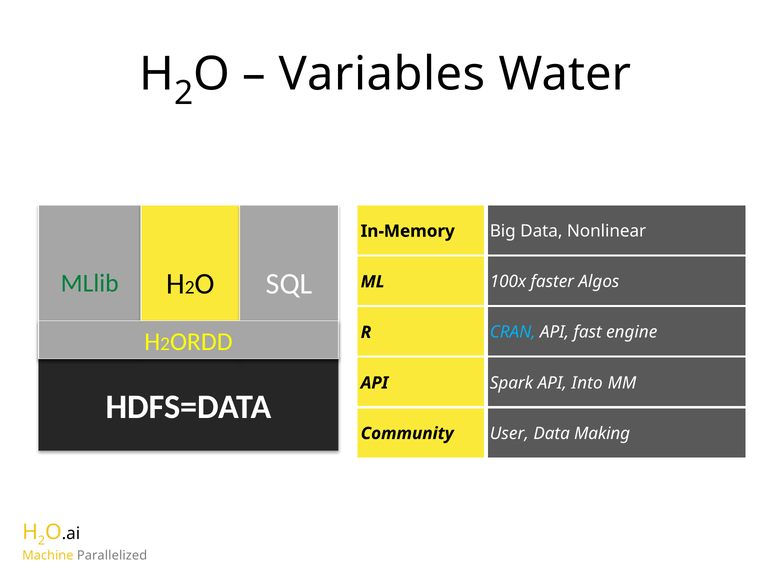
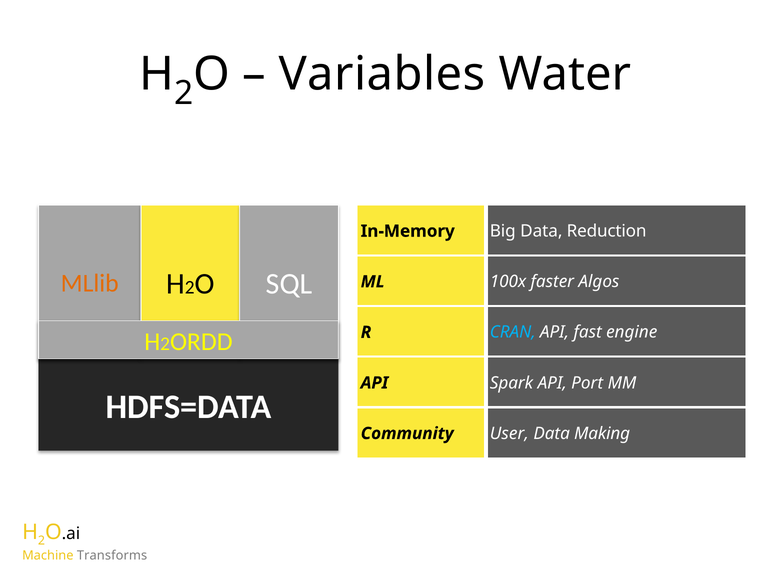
Nonlinear: Nonlinear -> Reduction
MLlib colour: green -> orange
Into: Into -> Port
Parallelized: Parallelized -> Transforms
